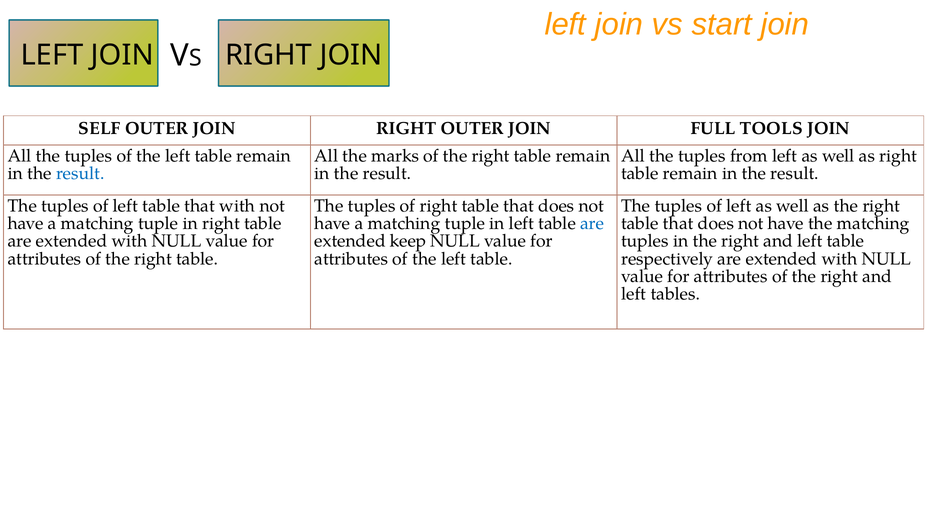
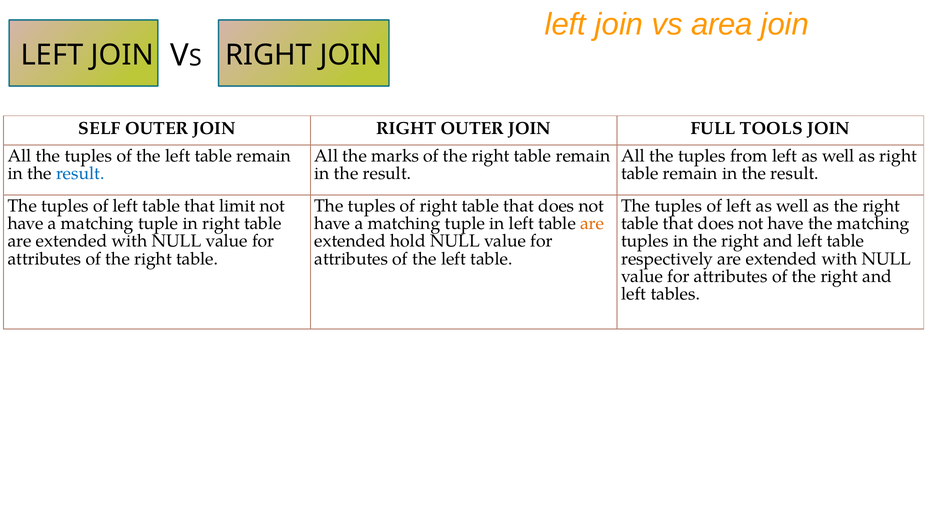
start: start -> area
that with: with -> limit
are at (592, 224) colour: blue -> orange
keep: keep -> hold
